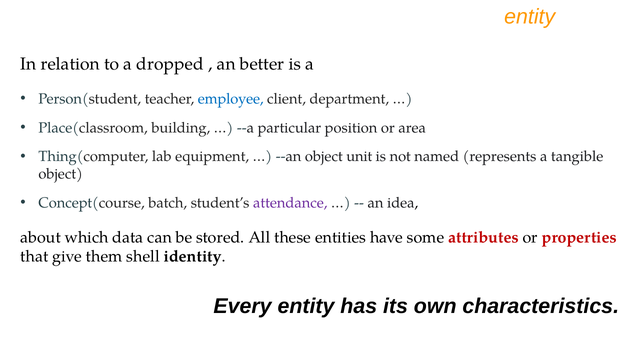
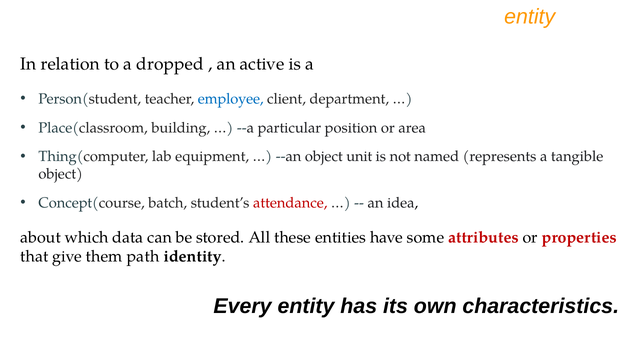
better: better -> active
attendance colour: purple -> red
shell: shell -> path
